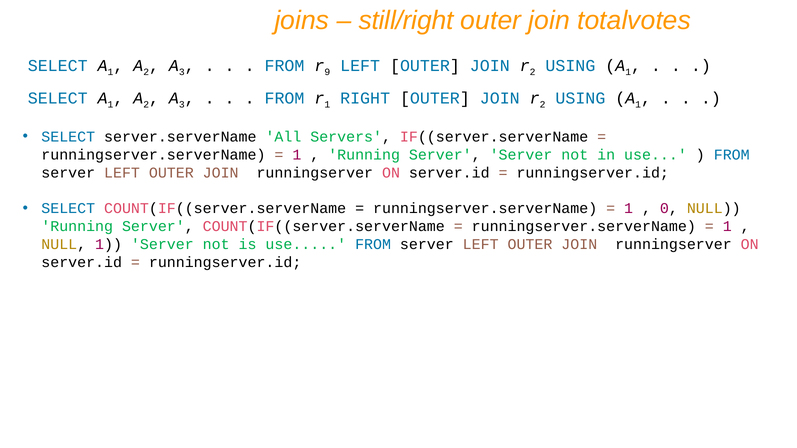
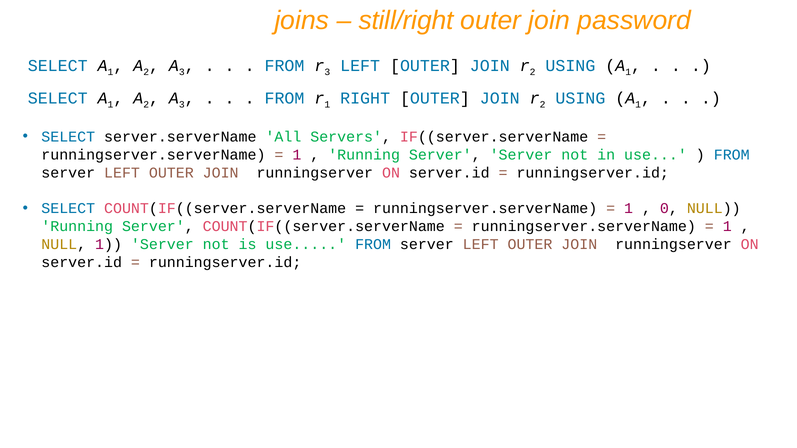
totalvotes: totalvotes -> password
9 at (327, 72): 9 -> 3
